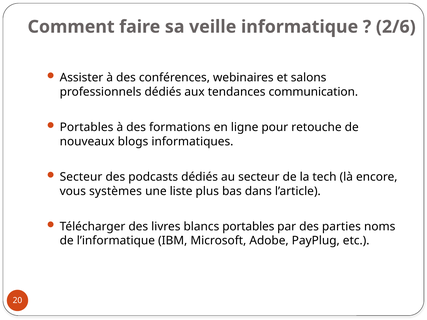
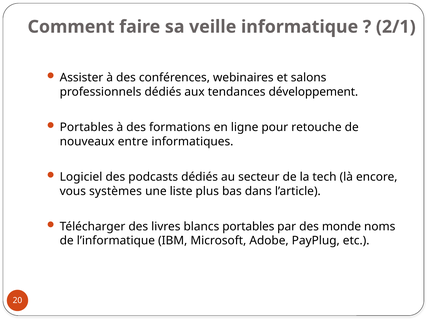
2/6: 2/6 -> 2/1
communication: communication -> développement
blogs: blogs -> entre
Secteur at (81, 177): Secteur -> Logiciel
parties: parties -> monde
